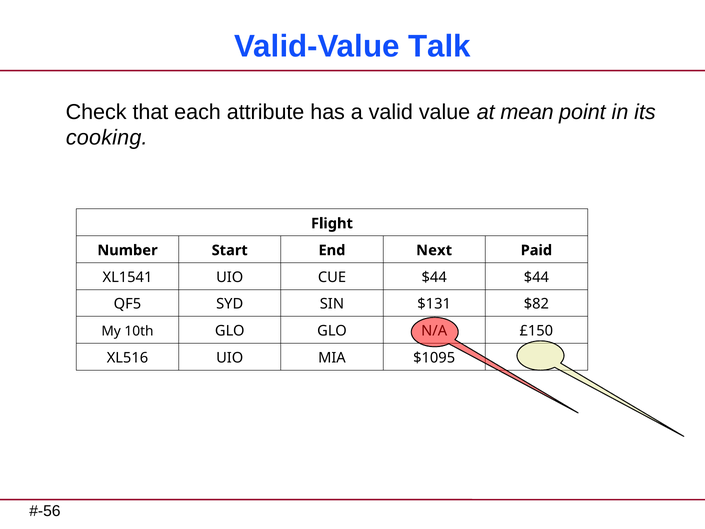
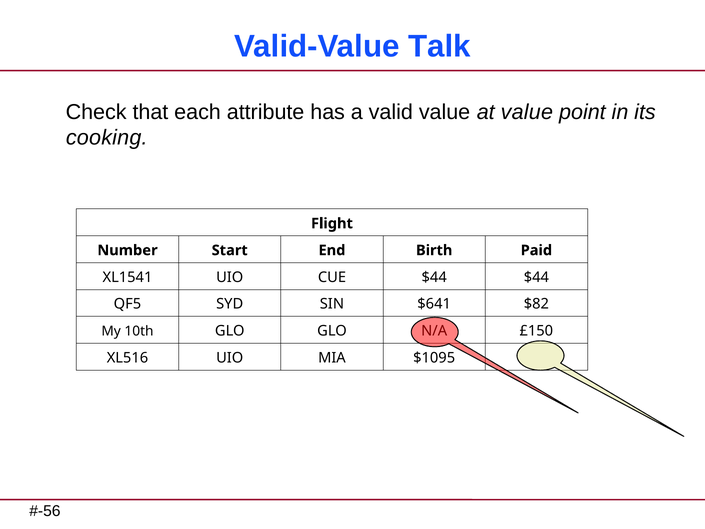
at mean: mean -> value
Next: Next -> Birth
$131: $131 -> $641
